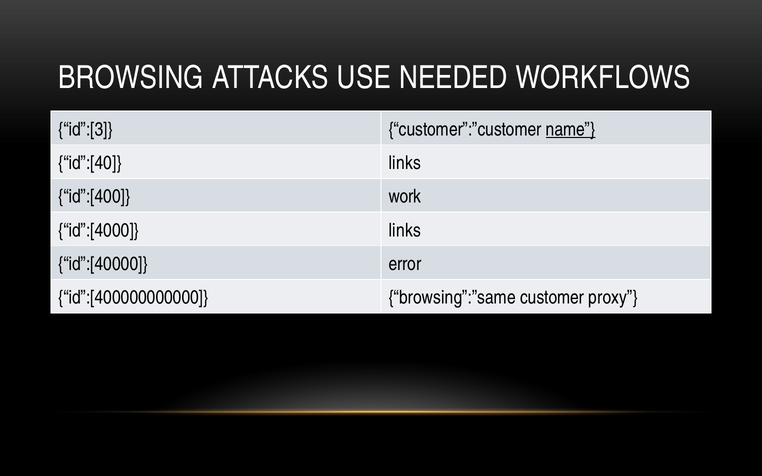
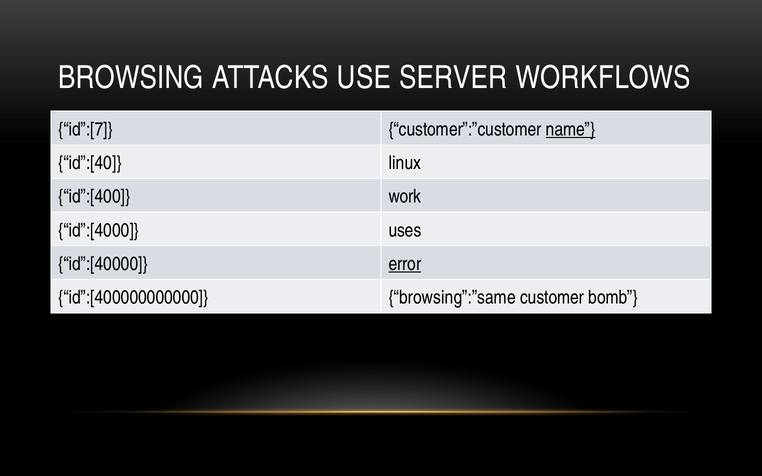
NEEDED: NEEDED -> SERVER
id”:[3: id”:[3 -> id”:[7
id”:[40 links: links -> linux
id”:[4000 links: links -> uses
error underline: none -> present
proxy: proxy -> bomb
